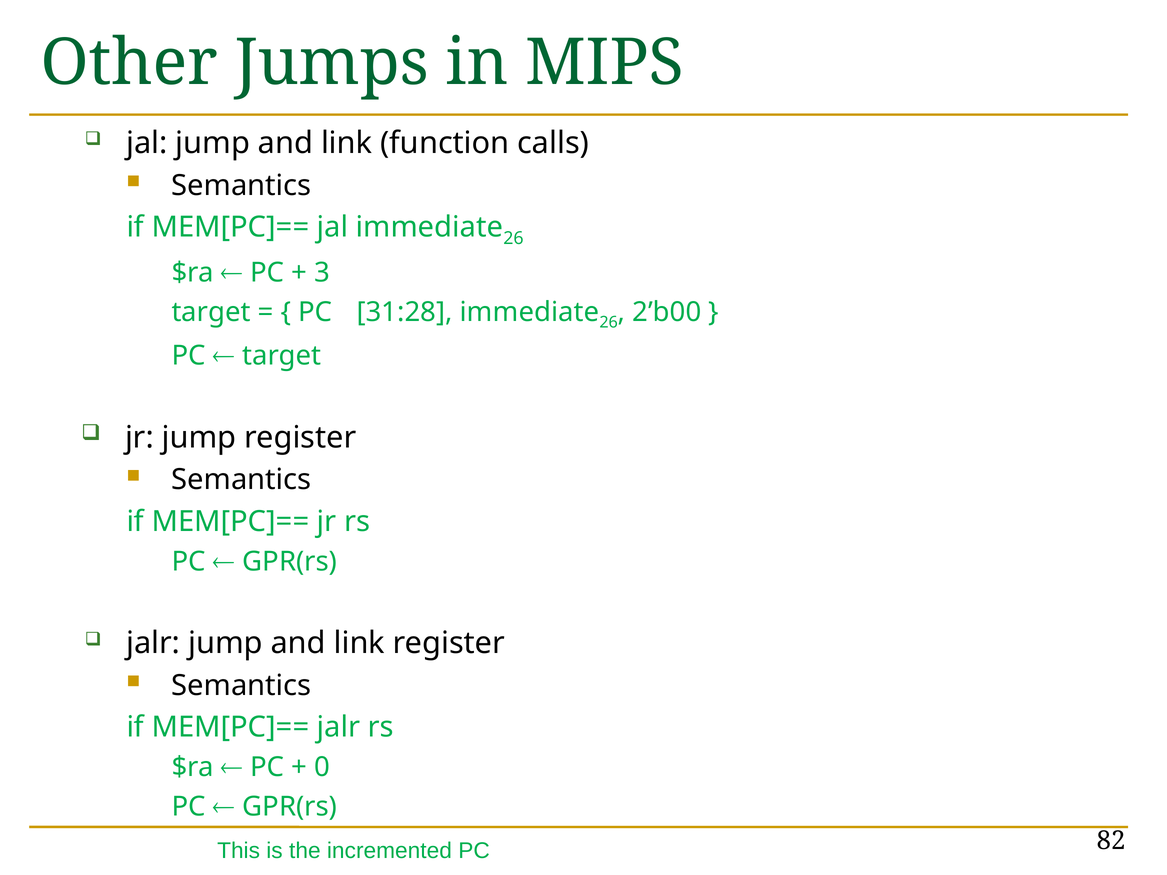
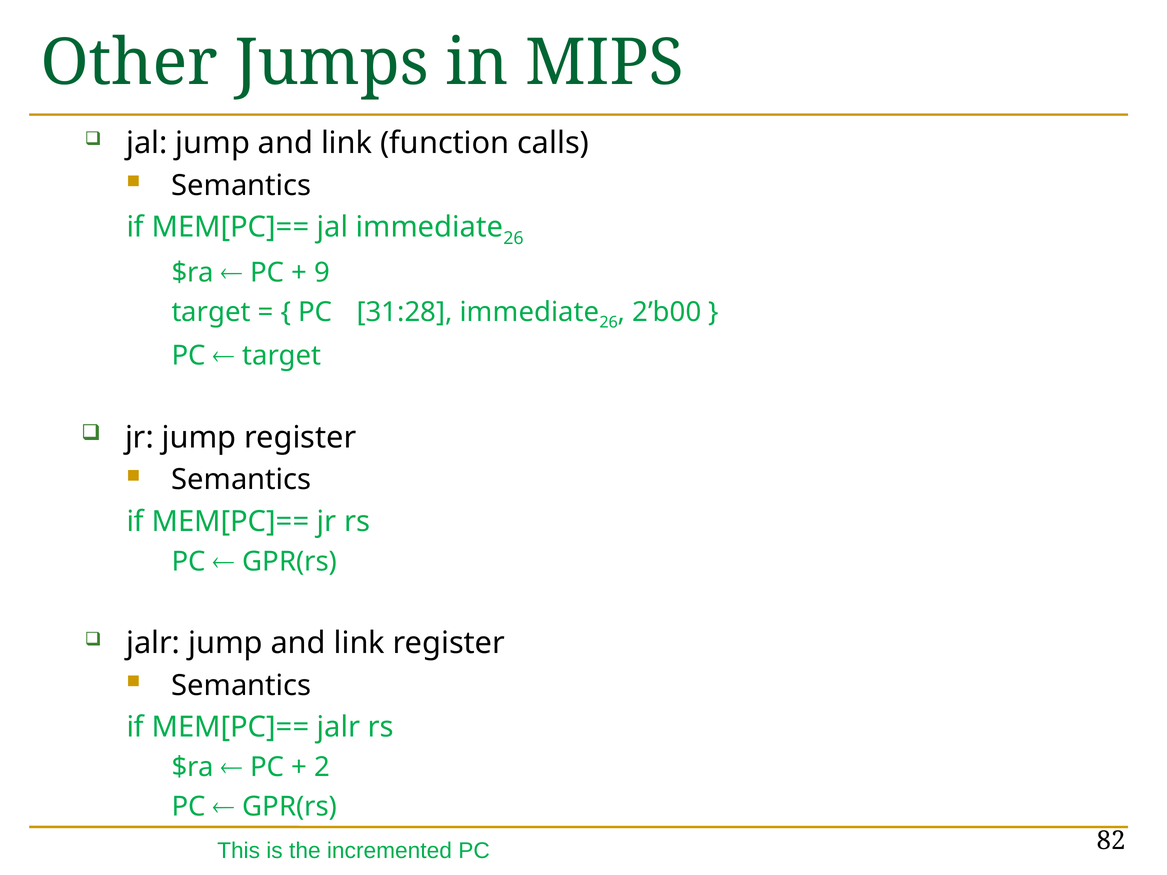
3: 3 -> 9
0: 0 -> 2
